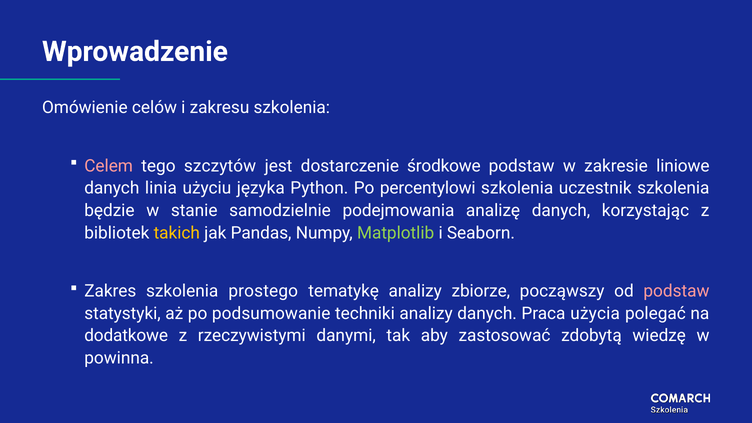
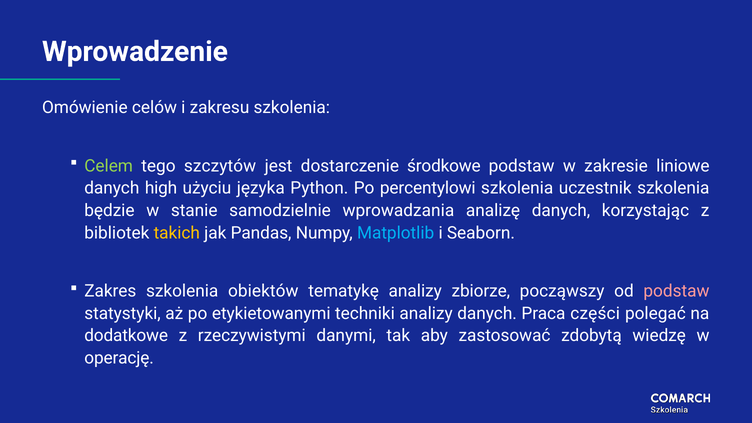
Celem colour: pink -> light green
linia: linia -> high
podejmowania: podejmowania -> wprowadzania
Matplotlib colour: light green -> light blue
prostego: prostego -> obiektów
podsumowanie: podsumowanie -> etykietowanymi
użycia: użycia -> części
powinna: powinna -> operację
